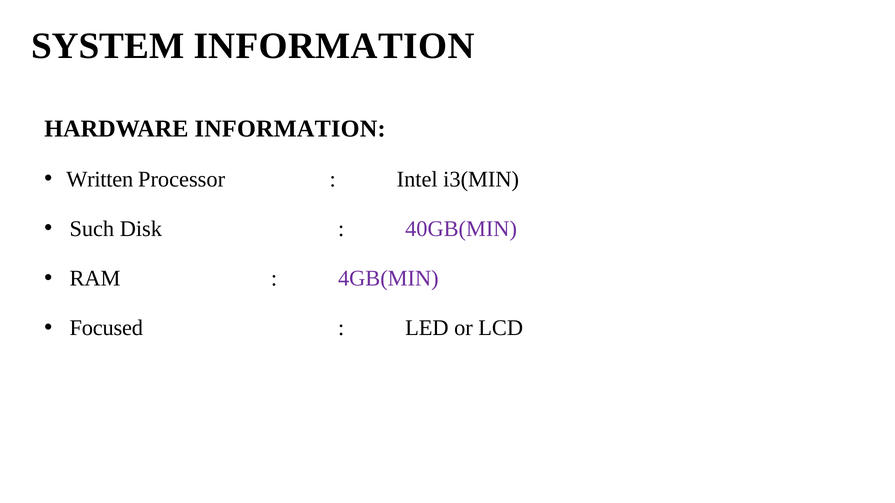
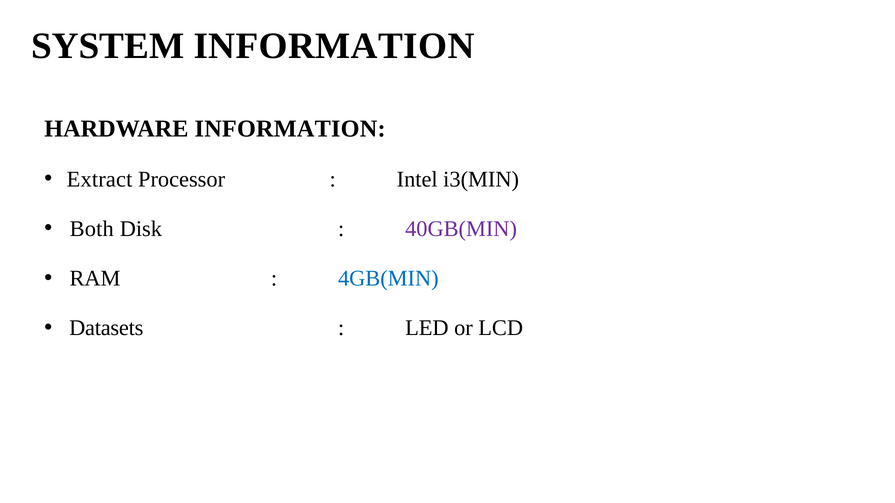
Written: Written -> Extract
Such: Such -> Both
4GB(MIN colour: purple -> blue
Focused: Focused -> Datasets
